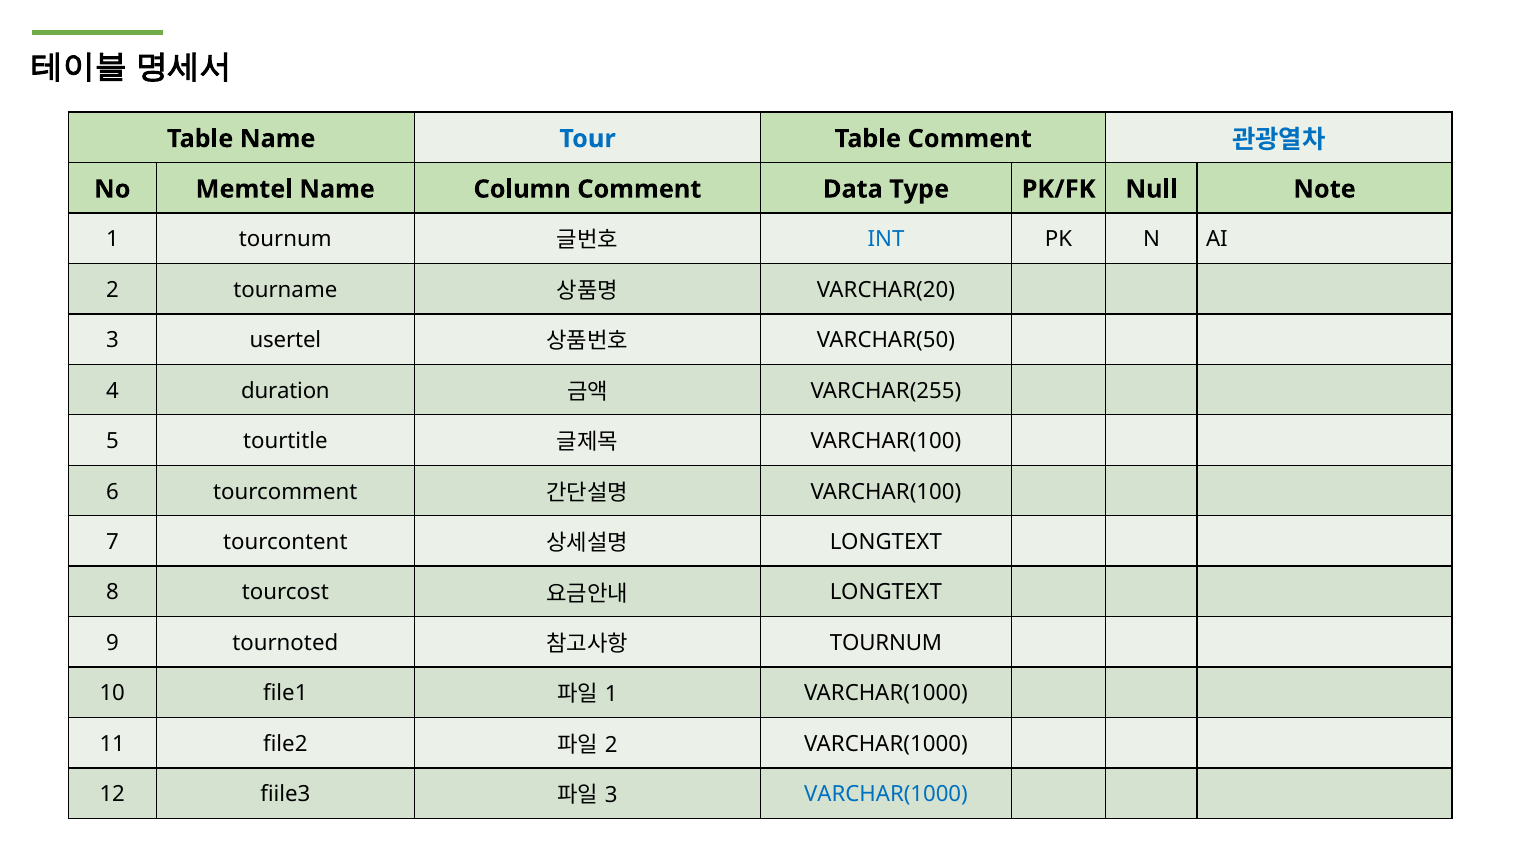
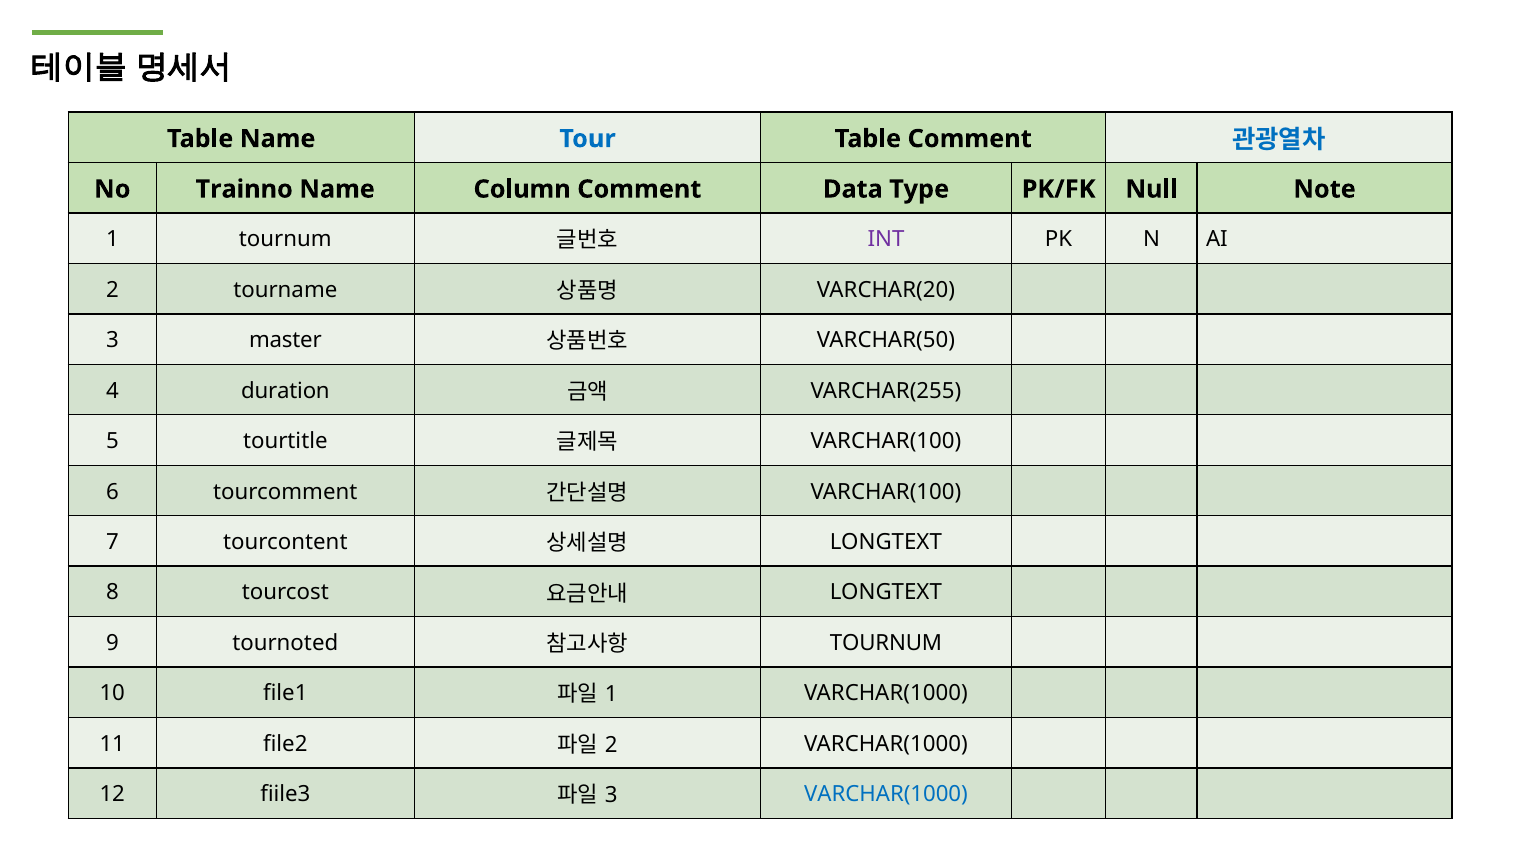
Memtel: Memtel -> Trainno
INT colour: blue -> purple
usertel: usertel -> master
